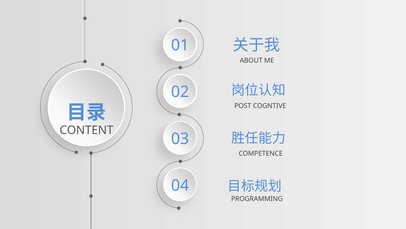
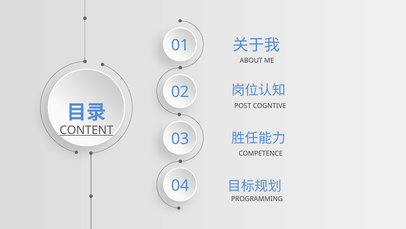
CONTENT underline: none -> present
